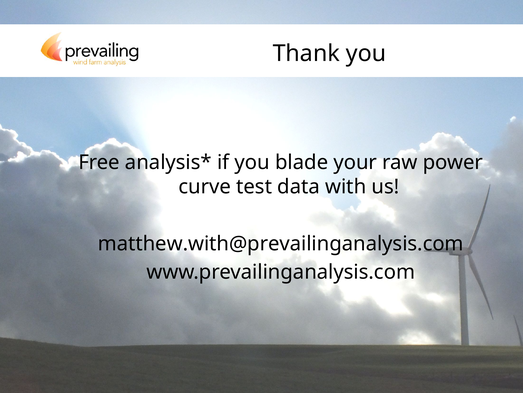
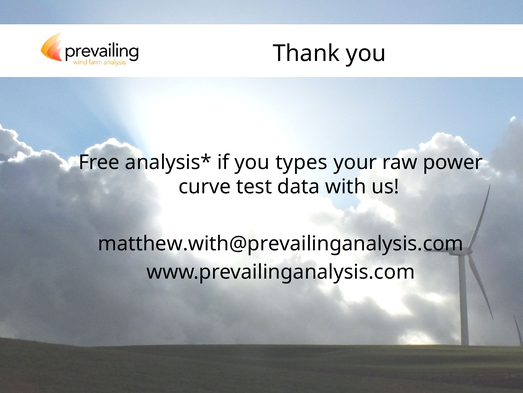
blade: blade -> types
